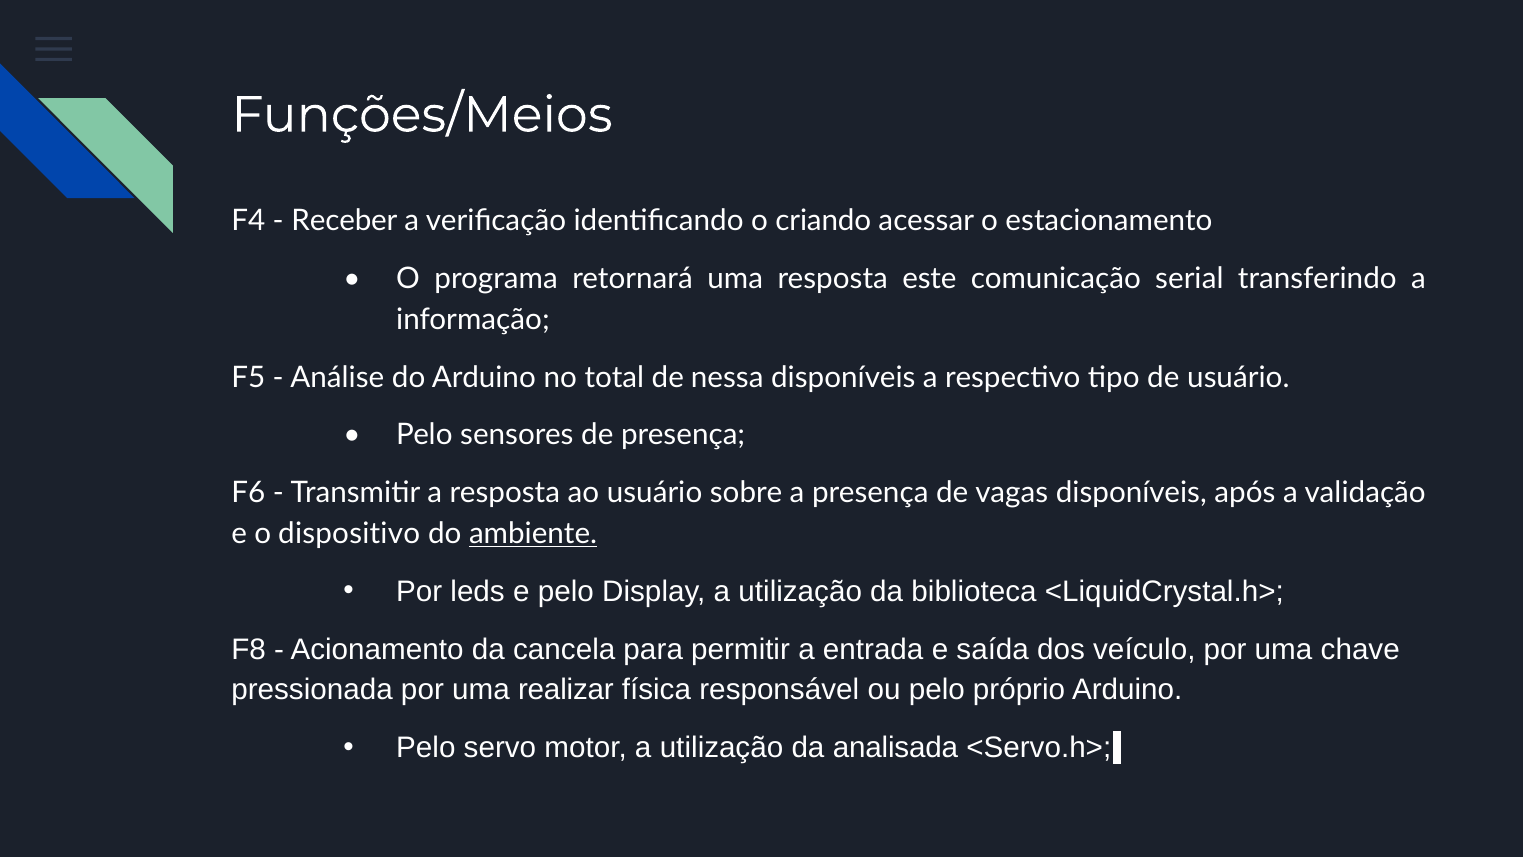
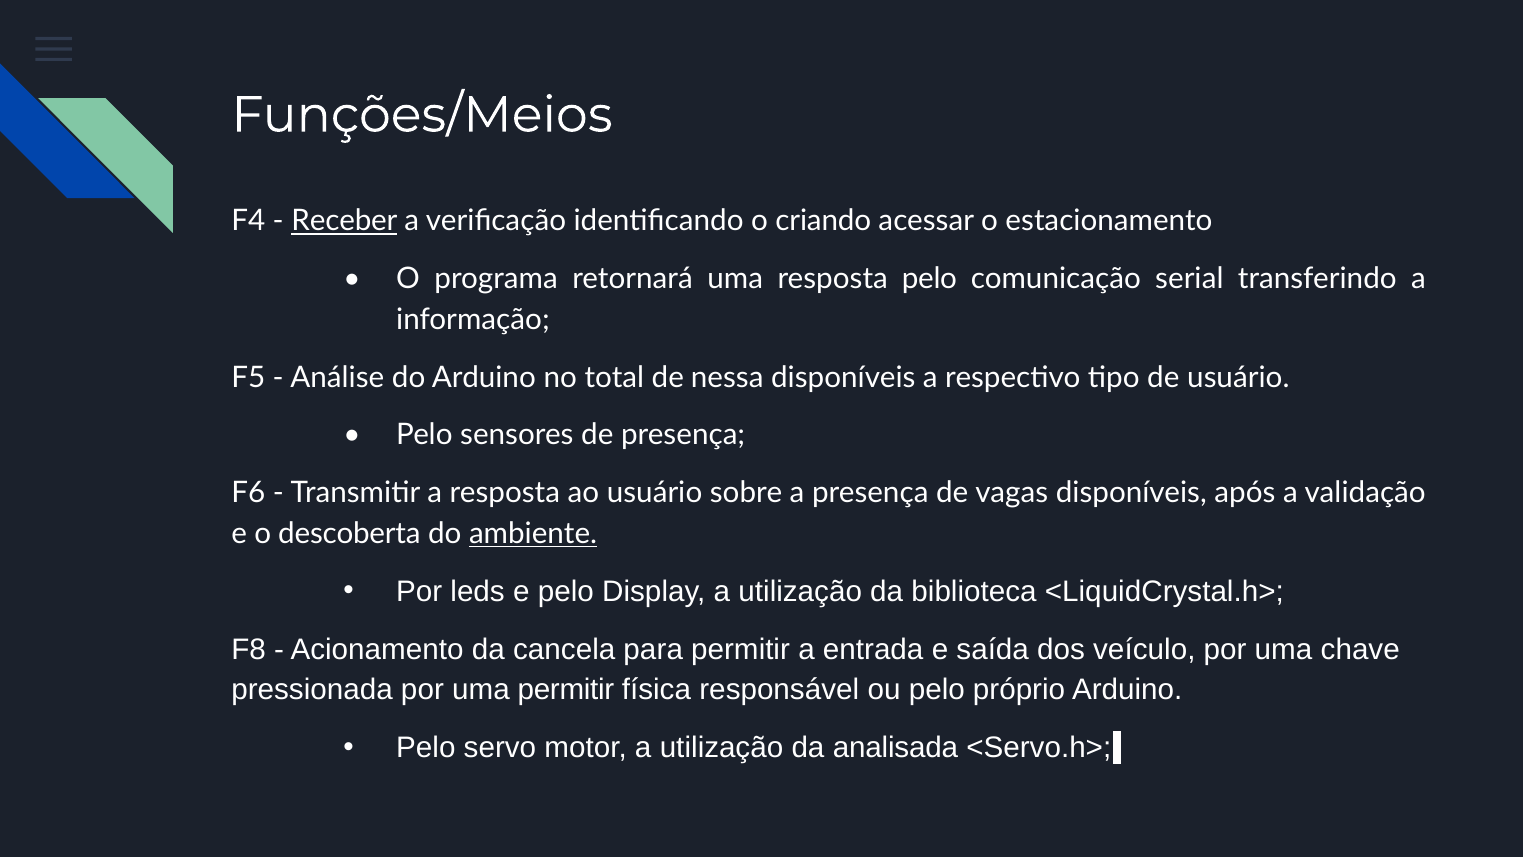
Receber underline: none -> present
resposta este: este -> pelo
dispositivo: dispositivo -> descoberta
uma realizar: realizar -> permitir
